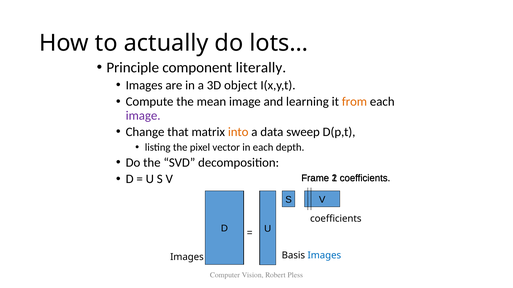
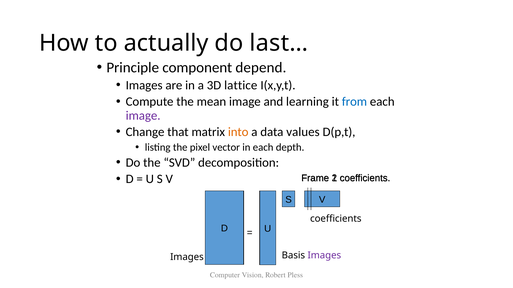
lots…: lots… -> last…
literally: literally -> depend
object: object -> lattice
from colour: orange -> blue
sweep: sweep -> values
Images at (324, 256) colour: blue -> purple
